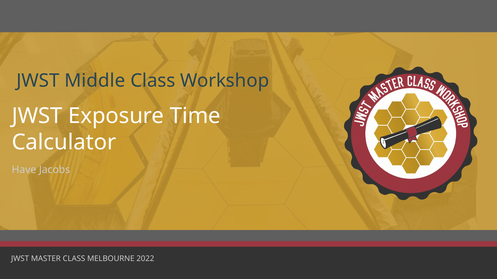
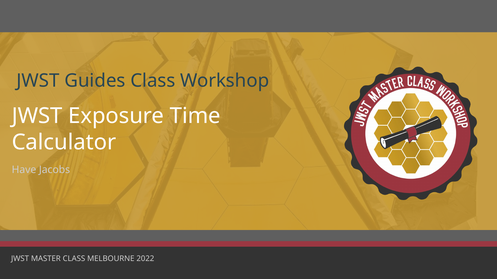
Middle: Middle -> Guides
